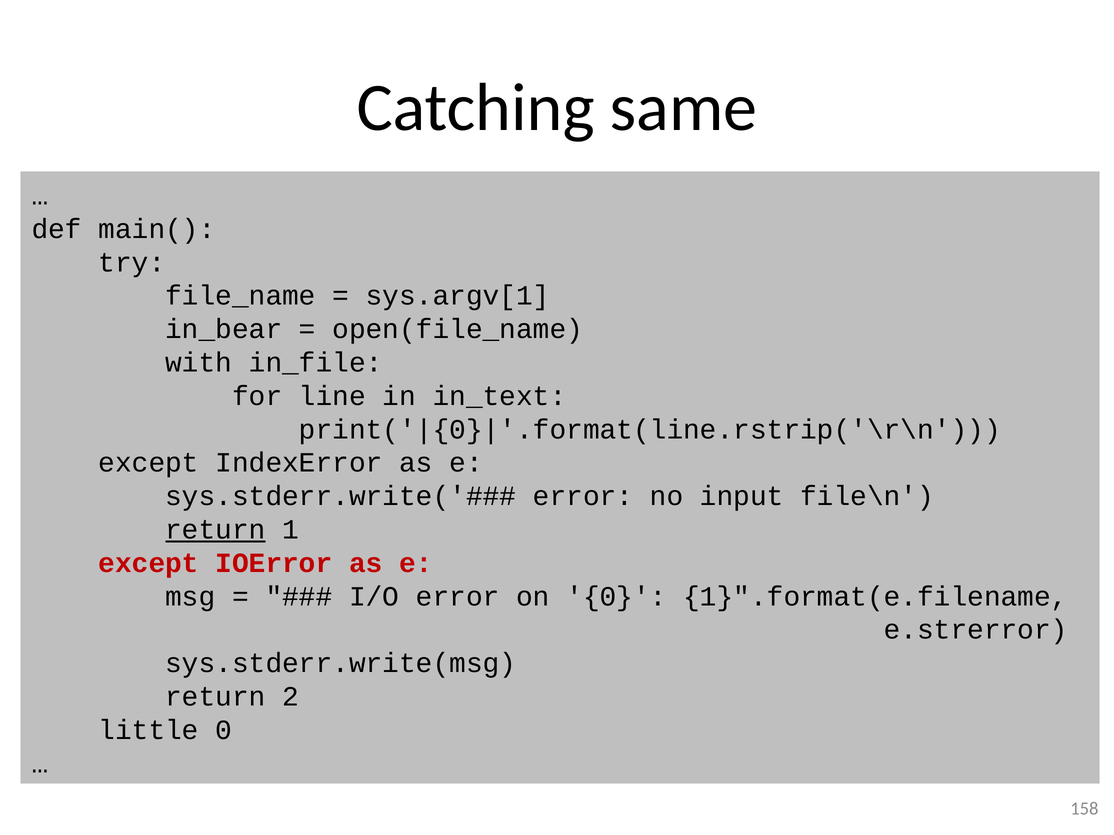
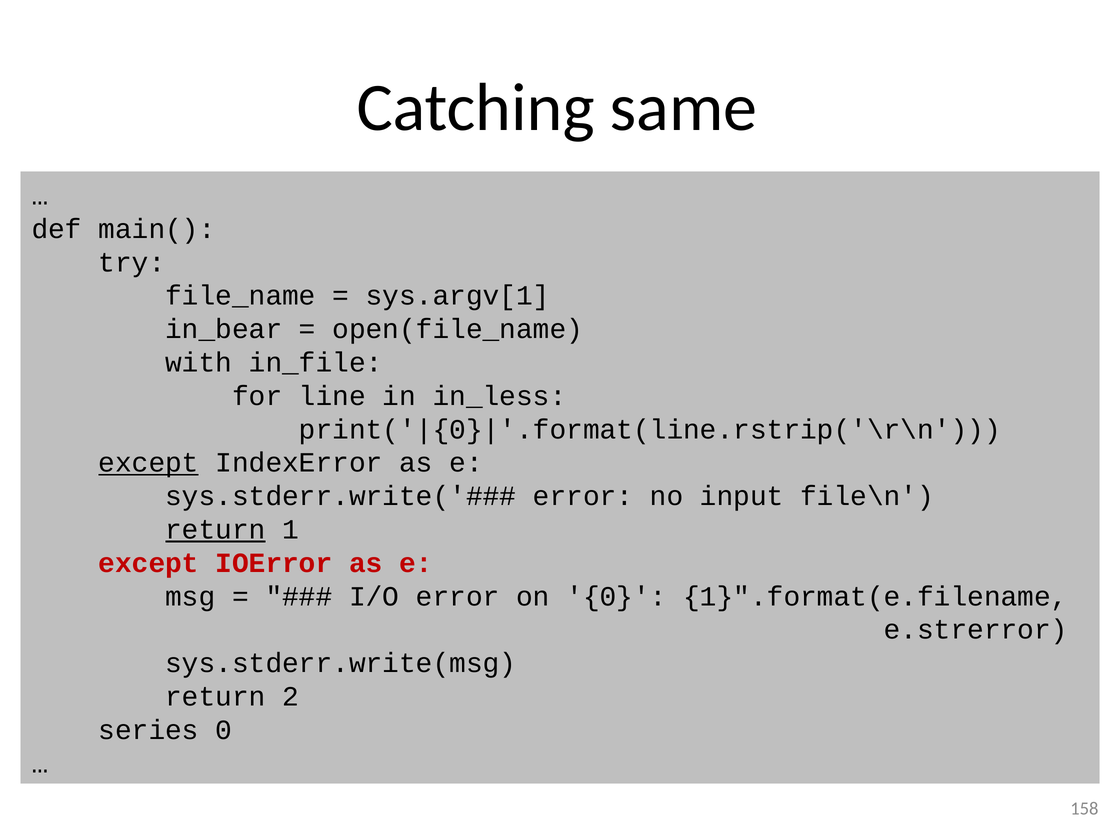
in_text: in_text -> in_less
except at (149, 463) underline: none -> present
little: little -> series
